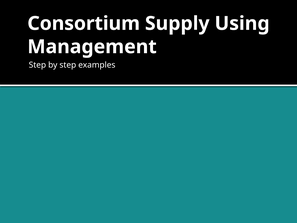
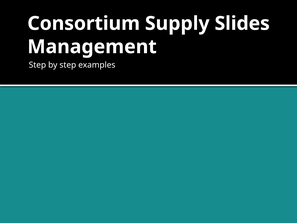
Using: Using -> Slides
